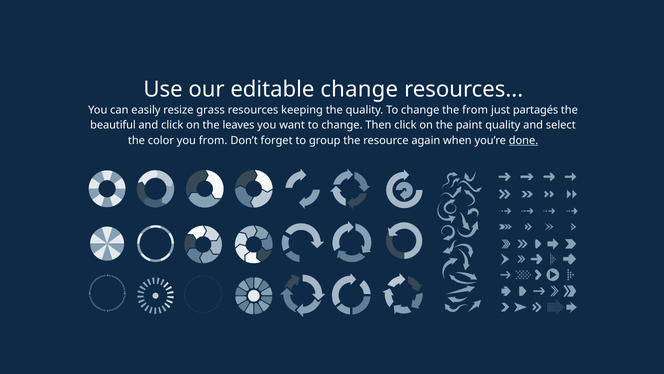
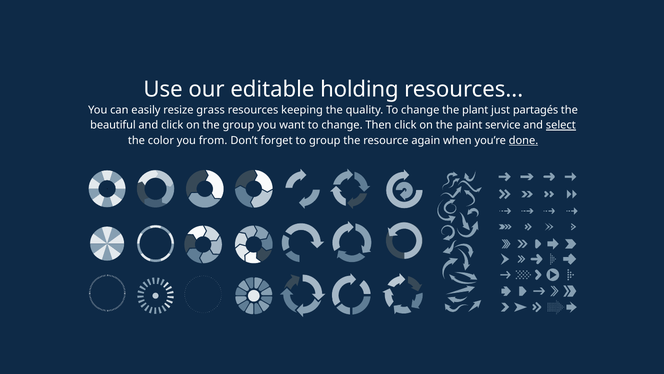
editable change: change -> holding
the from: from -> plant
the leaves: leaves -> group
paint quality: quality -> service
select underline: none -> present
